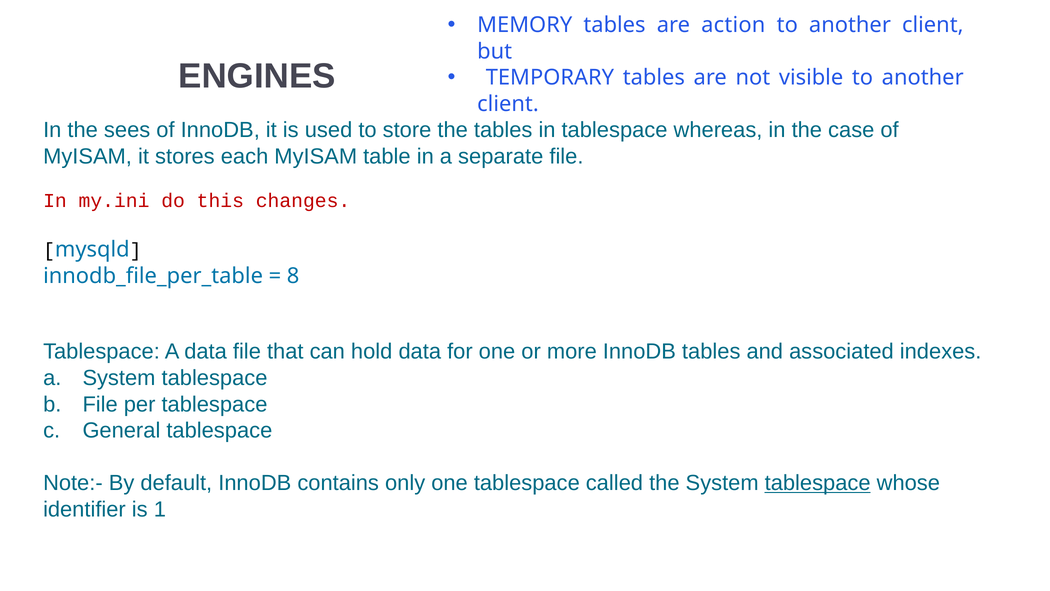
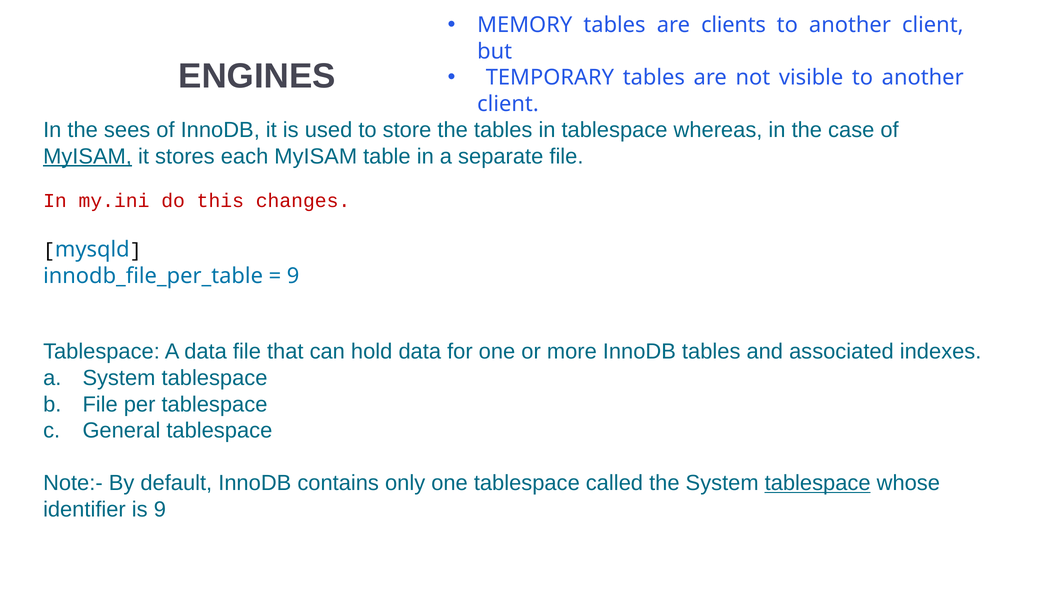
action: action -> clients
MyISAM at (88, 156) underline: none -> present
8 at (293, 276): 8 -> 9
is 1: 1 -> 9
